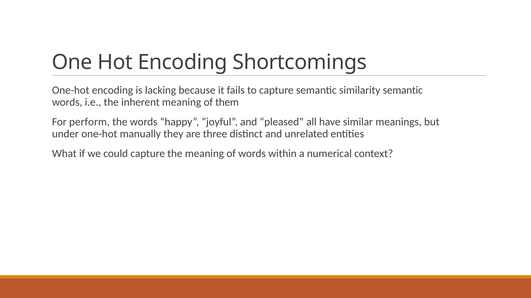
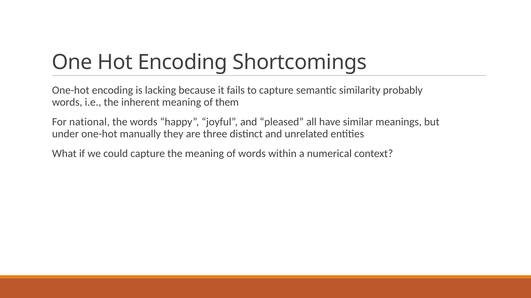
similarity semantic: semantic -> probably
perform: perform -> national
